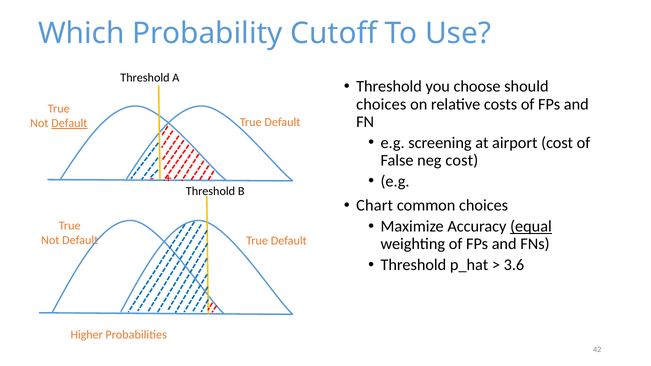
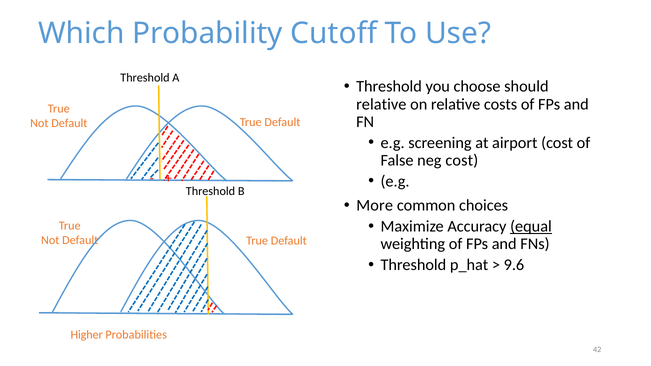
choices at (381, 104): choices -> relative
Default at (69, 123) underline: present -> none
Chart: Chart -> More
3.6: 3.6 -> 9.6
